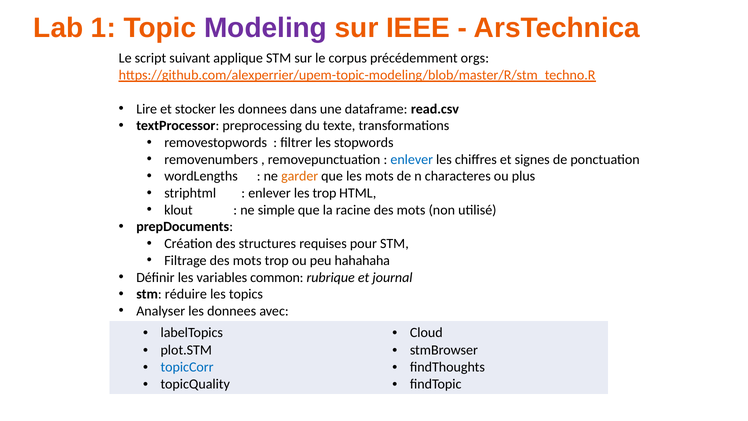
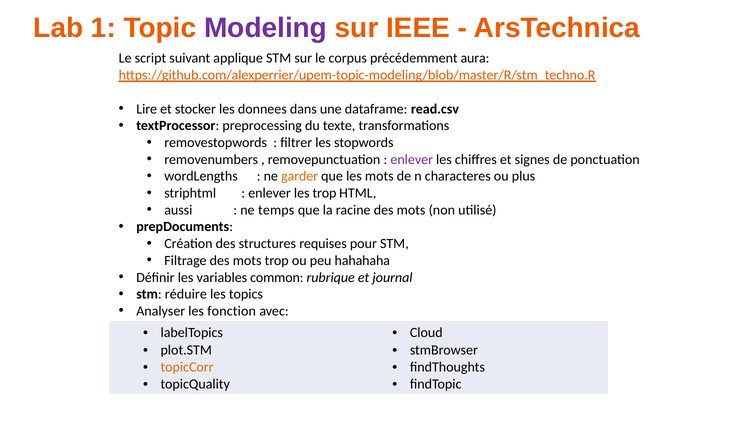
orgs: orgs -> aura
enlever at (412, 159) colour: blue -> purple
klout: klout -> aussi
simple: simple -> temps
Analyser les donnees: donnees -> fonction
topicCorr colour: blue -> orange
